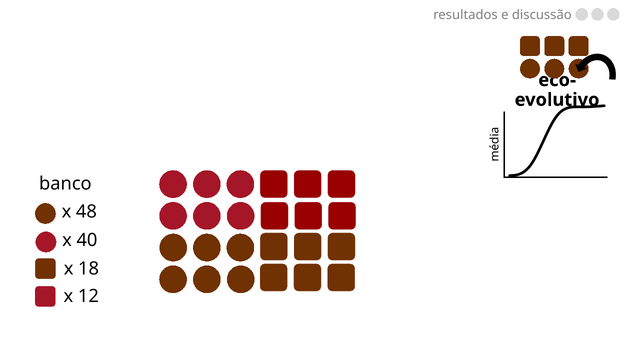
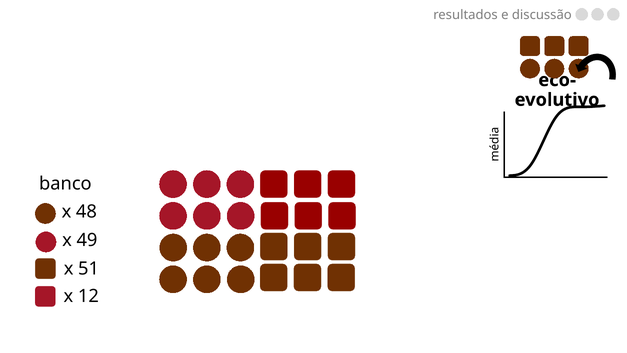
40: 40 -> 49
18: 18 -> 51
